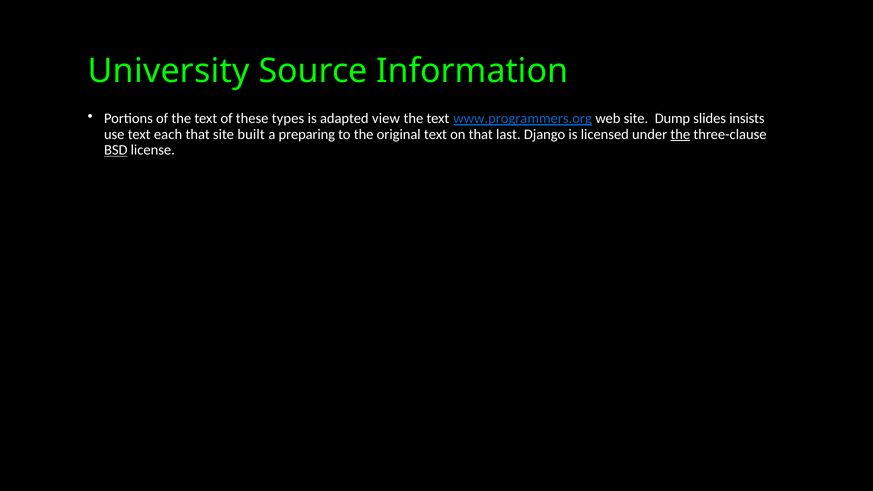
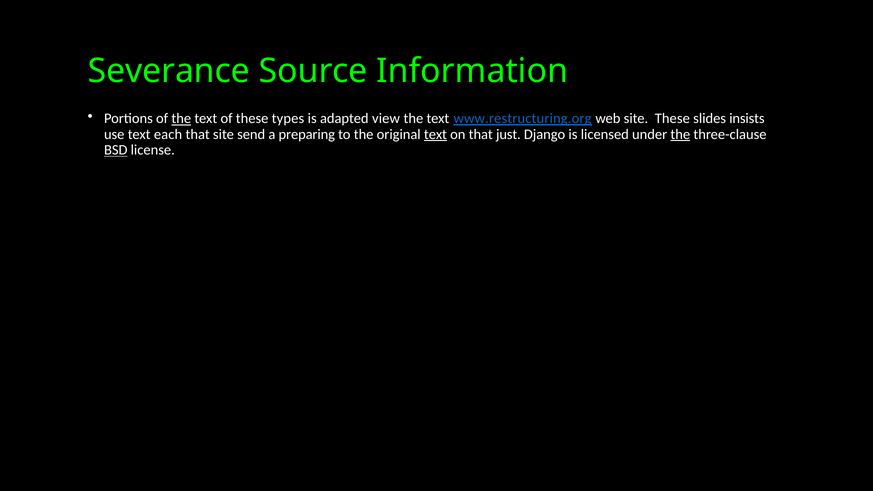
University: University -> Severance
the at (181, 119) underline: none -> present
www.programmers.org: www.programmers.org -> www.restructuring.org
site Dump: Dump -> These
built: built -> send
text at (435, 134) underline: none -> present
last: last -> just
